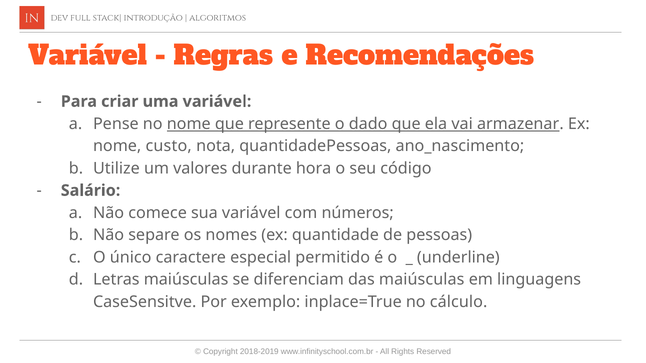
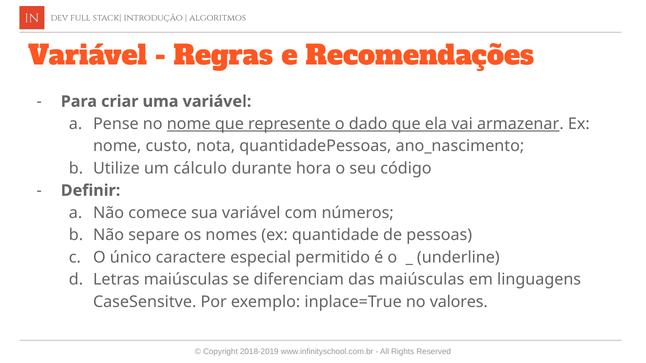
valores: valores -> cálculo
Salário: Salário -> Definir
cálculo: cálculo -> valores
